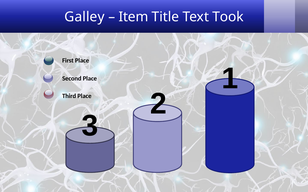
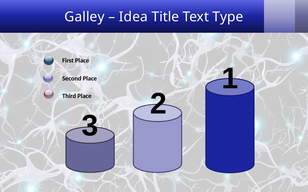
Item: Item -> Idea
Took: Took -> Type
